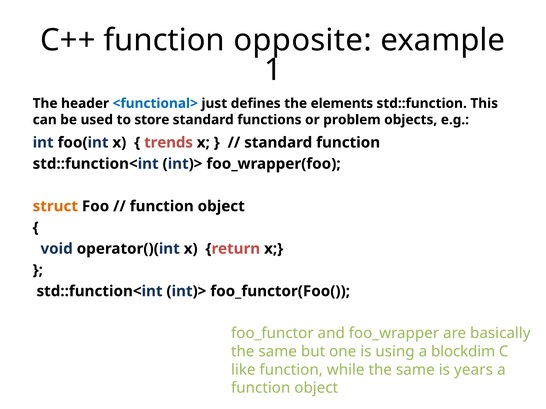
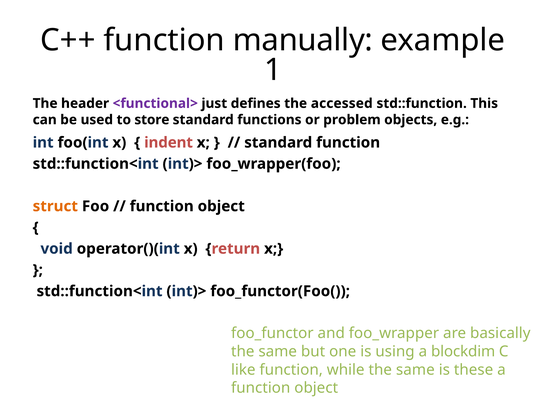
opposite: opposite -> manually
<functional> colour: blue -> purple
elements: elements -> accessed
trends: trends -> indent
years: years -> these
